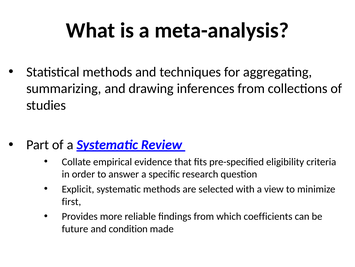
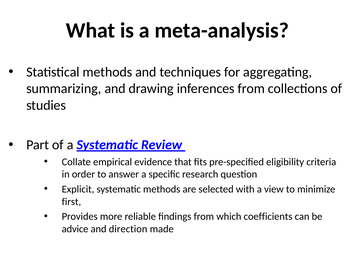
future: future -> advice
condition: condition -> direction
